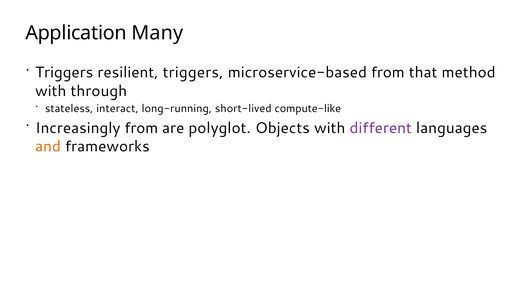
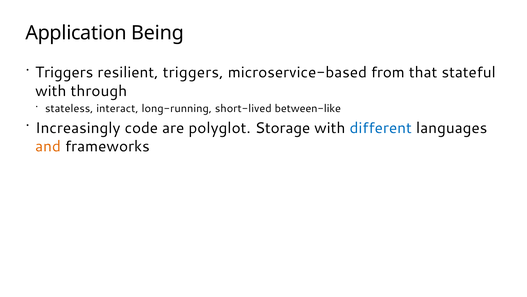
Many: Many -> Being
method: method -> stateful
compute-like: compute-like -> between-like
Increasingly from: from -> code
Objects: Objects -> Storage
different colour: purple -> blue
